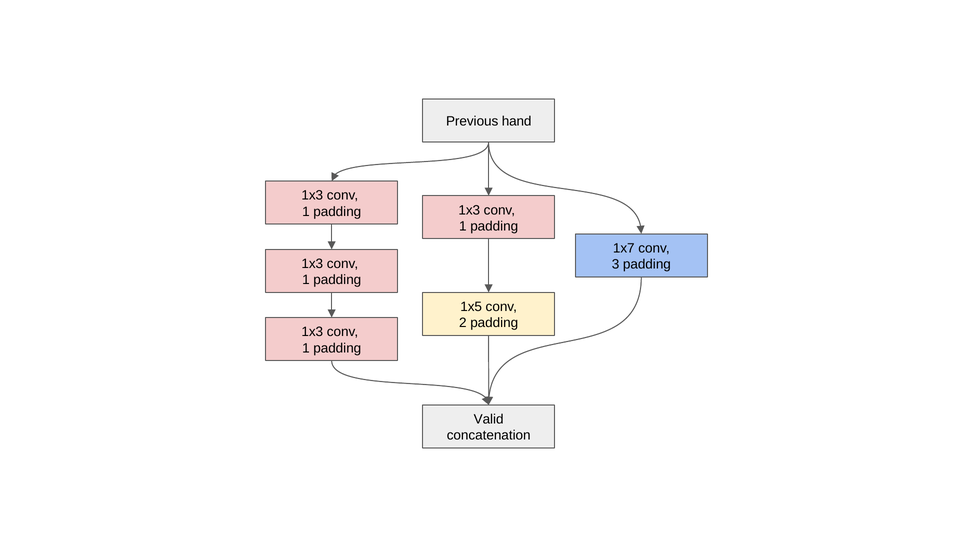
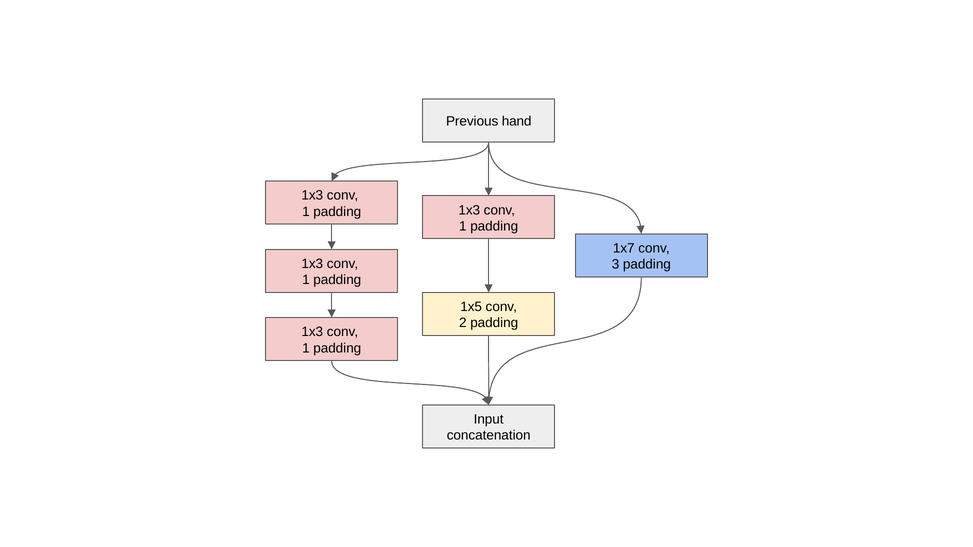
Valid: Valid -> Input
